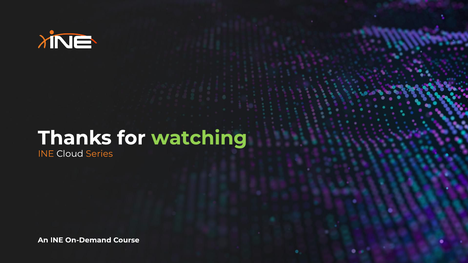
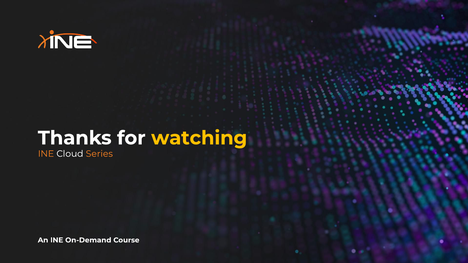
watching colour: light green -> yellow
